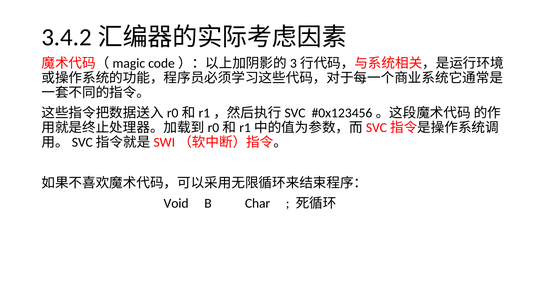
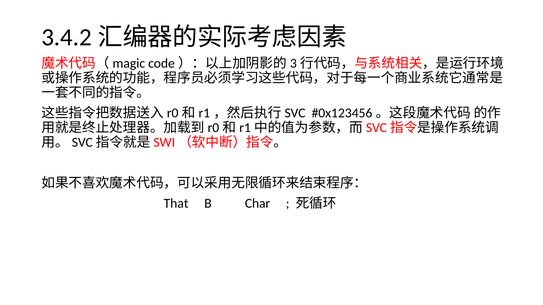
Void: Void -> That
